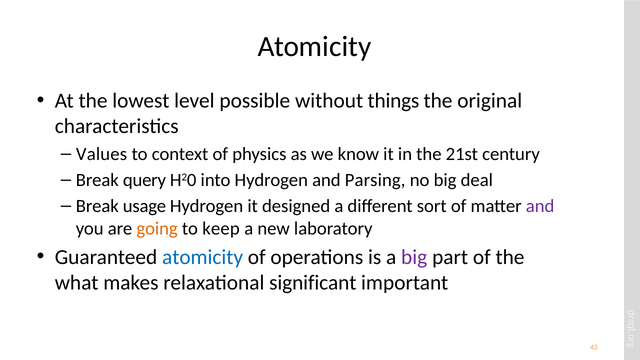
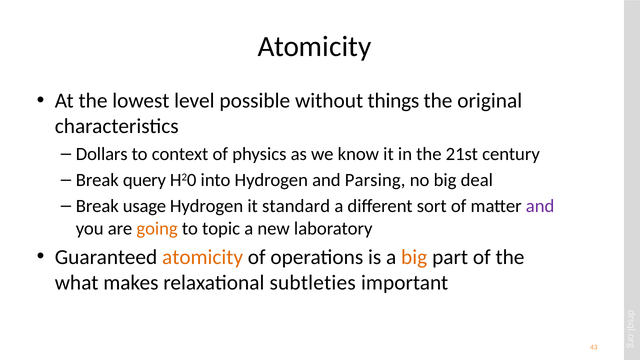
Values: Values -> Dollars
designed: designed -> standard
keep: keep -> topic
atomicity at (203, 257) colour: blue -> orange
big at (414, 257) colour: purple -> orange
significant: significant -> subtleties
